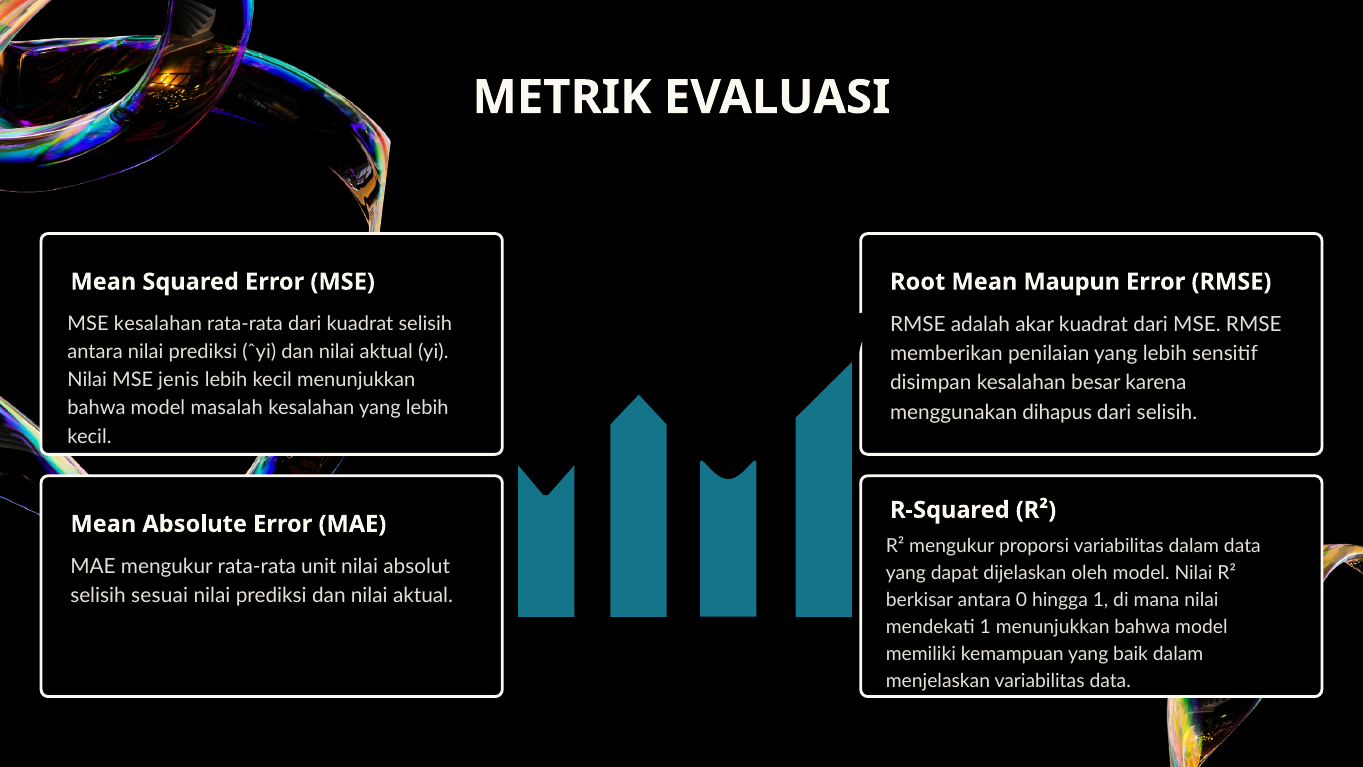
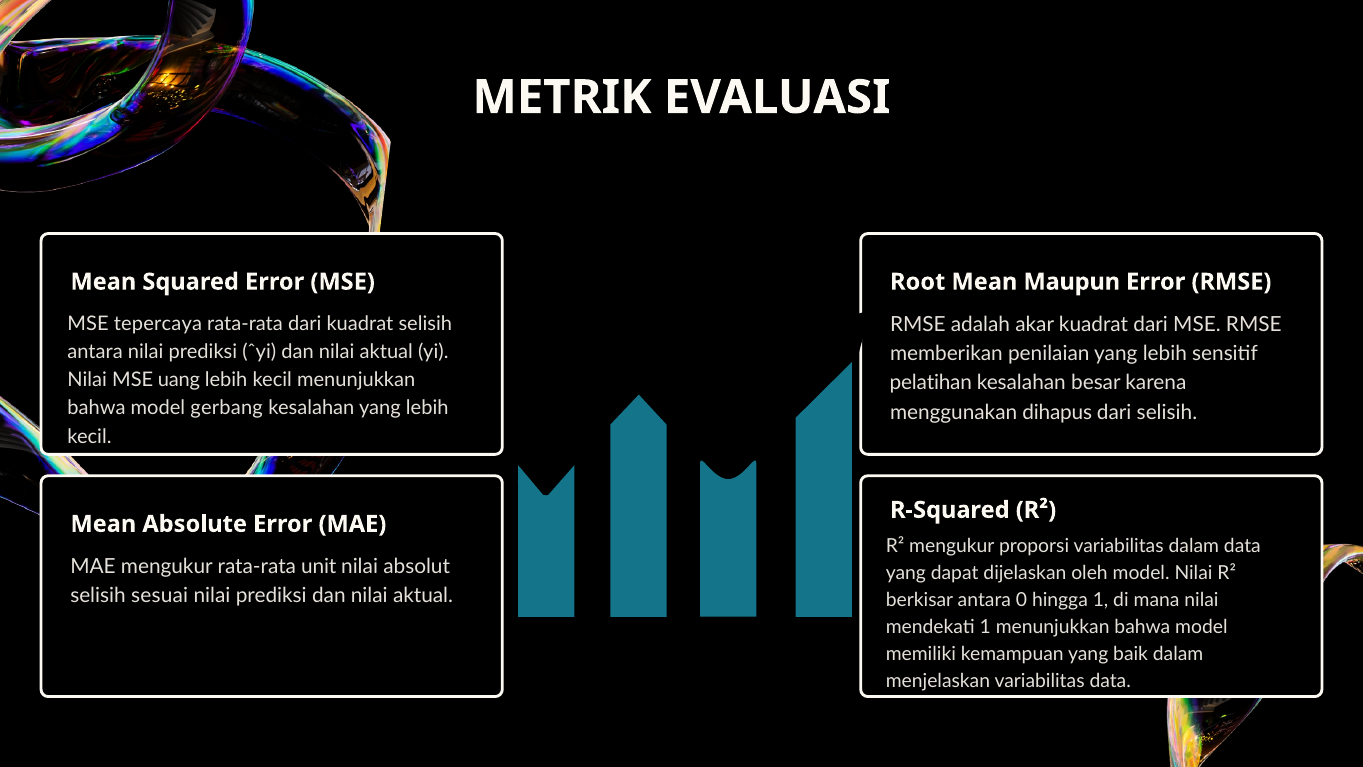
MSE kesalahan: kesalahan -> tepercaya
jenis: jenis -> uang
disimpan: disimpan -> pelatihan
masalah: masalah -> gerbang
